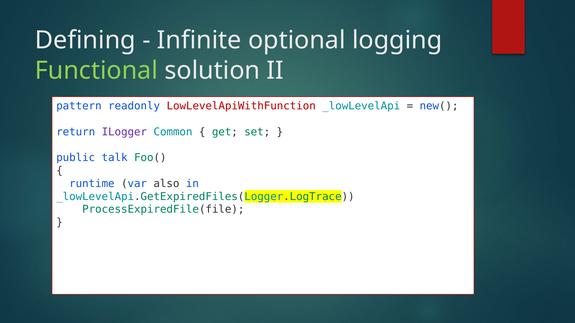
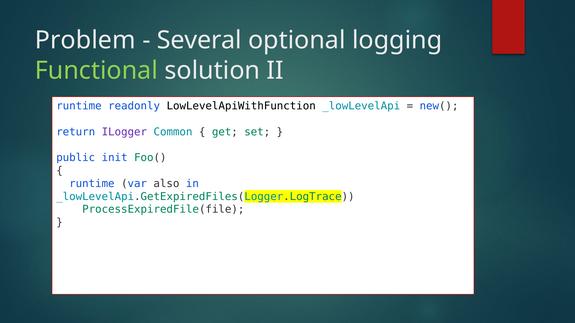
Defining: Defining -> Problem
Infinite: Infinite -> Several
pattern at (79, 106): pattern -> runtime
LowLevelApiWithFunction colour: red -> black
talk: talk -> init
